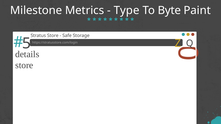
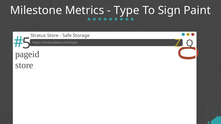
Byte: Byte -> Sign
details: details -> pageid
